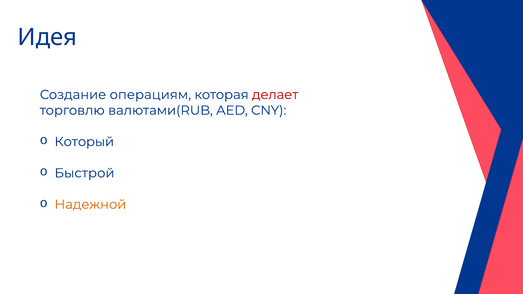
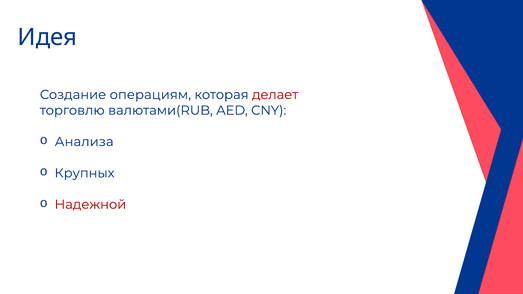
Который: Который -> Анализа
Быстрой: Быстрой -> Крупных
Надежной colour: orange -> red
